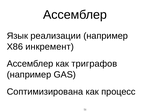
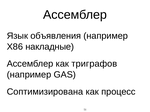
реализации: реализации -> объявления
инкремент: инкремент -> накладные
